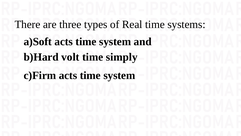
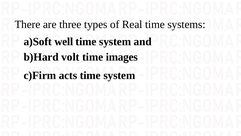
acts at (64, 42): acts -> well
simply: simply -> images
